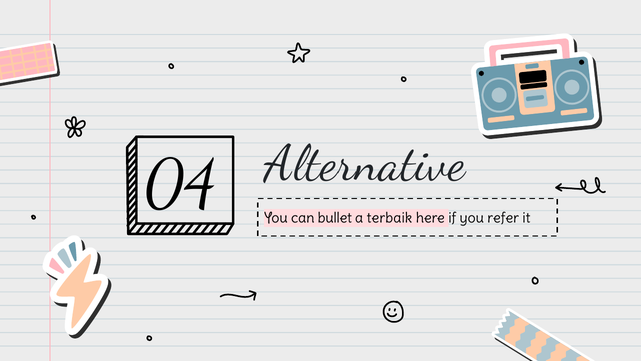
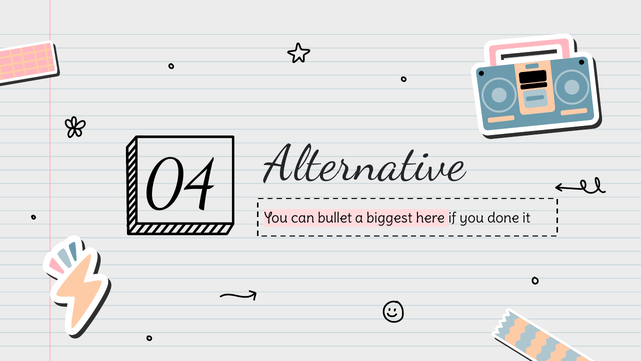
terbaik: terbaik -> biggest
refer: refer -> done
